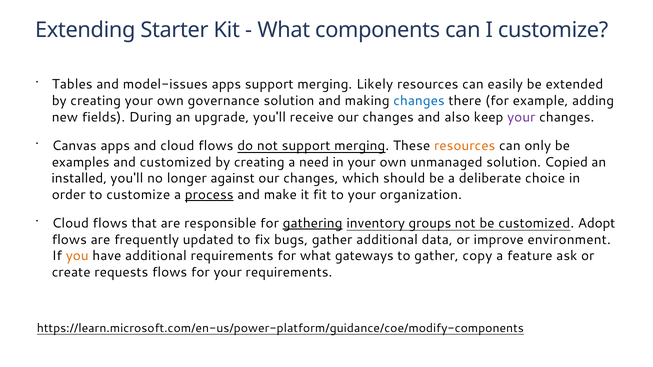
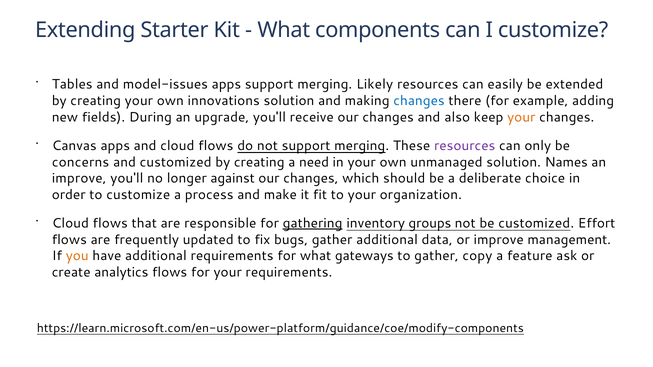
governance: governance -> innovations
your at (521, 117) colour: purple -> orange
resources at (465, 146) colour: orange -> purple
examples: examples -> concerns
Copied: Copied -> Names
installed at (79, 179): installed -> improve
process underline: present -> none
Adopt: Adopt -> Effort
environment: environment -> management
requests: requests -> analytics
